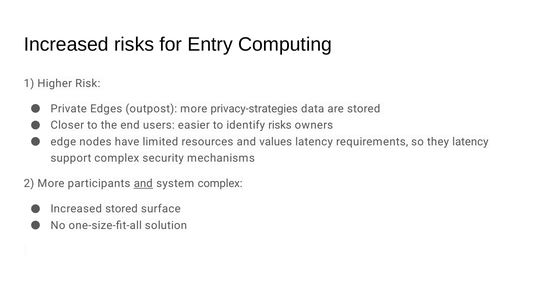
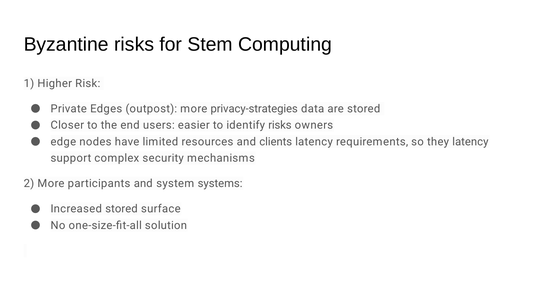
Increased at (66, 44): Increased -> Byzantine
Entry: Entry -> Stem
values: values -> clients
and at (143, 184) underline: present -> none
system complex: complex -> systems
